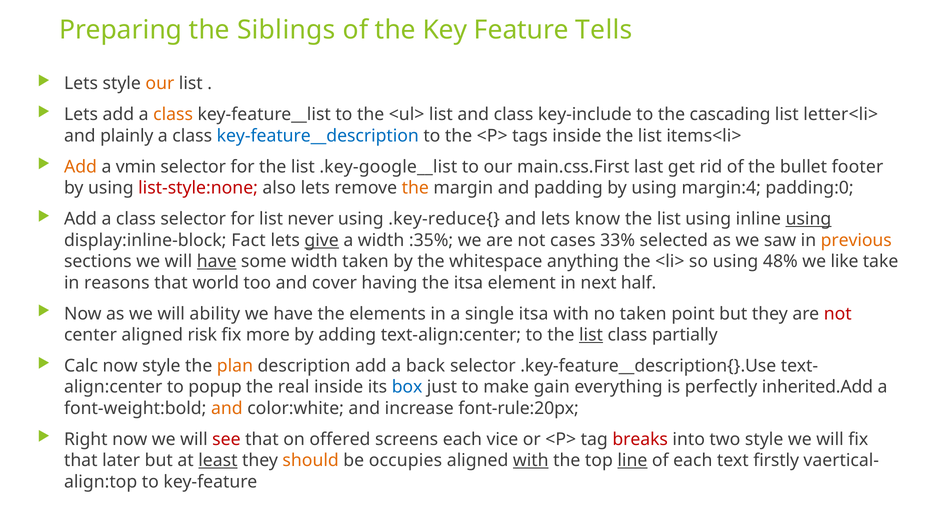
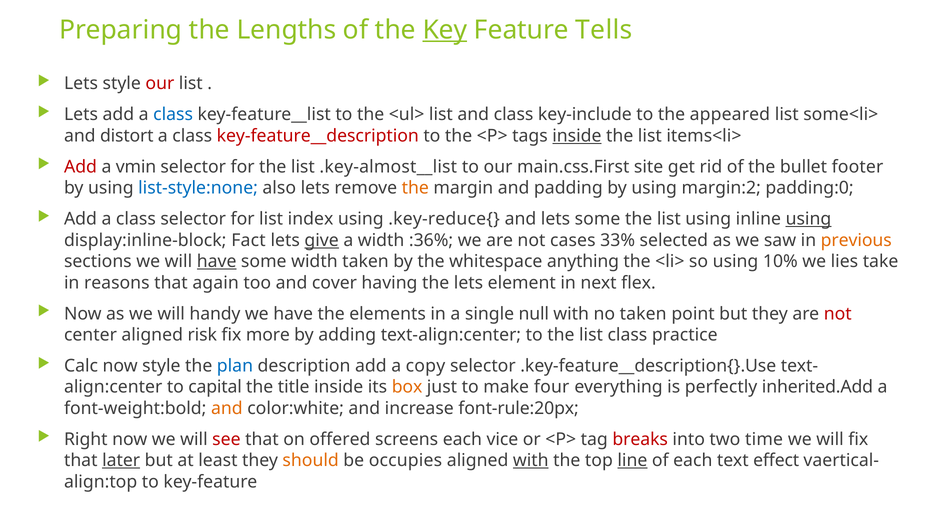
Siblings: Siblings -> Lengths
Key underline: none -> present
our at (160, 84) colour: orange -> red
class at (173, 114) colour: orange -> blue
cascading: cascading -> appeared
letter<li>: letter<li> -> some<li>
plainly: plainly -> distort
key-feature__description colour: blue -> red
inside at (577, 136) underline: none -> present
Add at (80, 167) colour: orange -> red
.key-google__list: .key-google__list -> .key-almost__list
last: last -> site
list-style:none colour: red -> blue
margin:4: margin:4 -> margin:2
never: never -> index
lets know: know -> some
:35%: :35% -> :36%
48%: 48% -> 10%
like: like -> lies
world: world -> again
the itsa: itsa -> lets
half: half -> flex
ability: ability -> handy
single itsa: itsa -> null
list at (591, 334) underline: present -> none
partially: partially -> practice
plan colour: orange -> blue
back: back -> copy
popup: popup -> capital
real: real -> title
box colour: blue -> orange
gain: gain -> four
two style: style -> time
later underline: none -> present
least underline: present -> none
firstly: firstly -> effect
